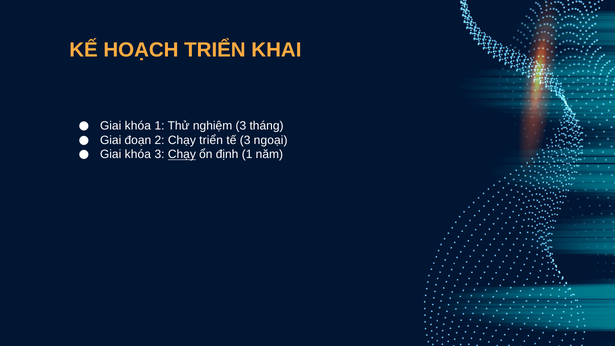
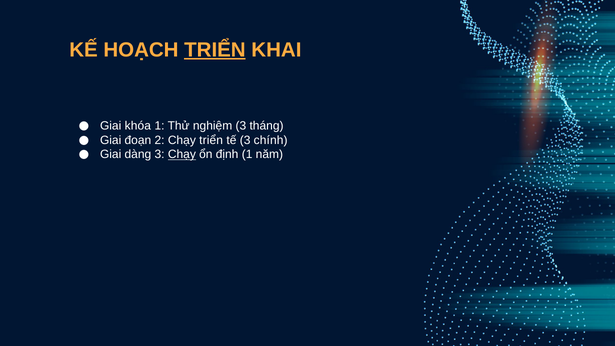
TRIỂN at (215, 50) underline: none -> present
ngoại: ngoại -> chính
khóa at (138, 154): khóa -> dàng
